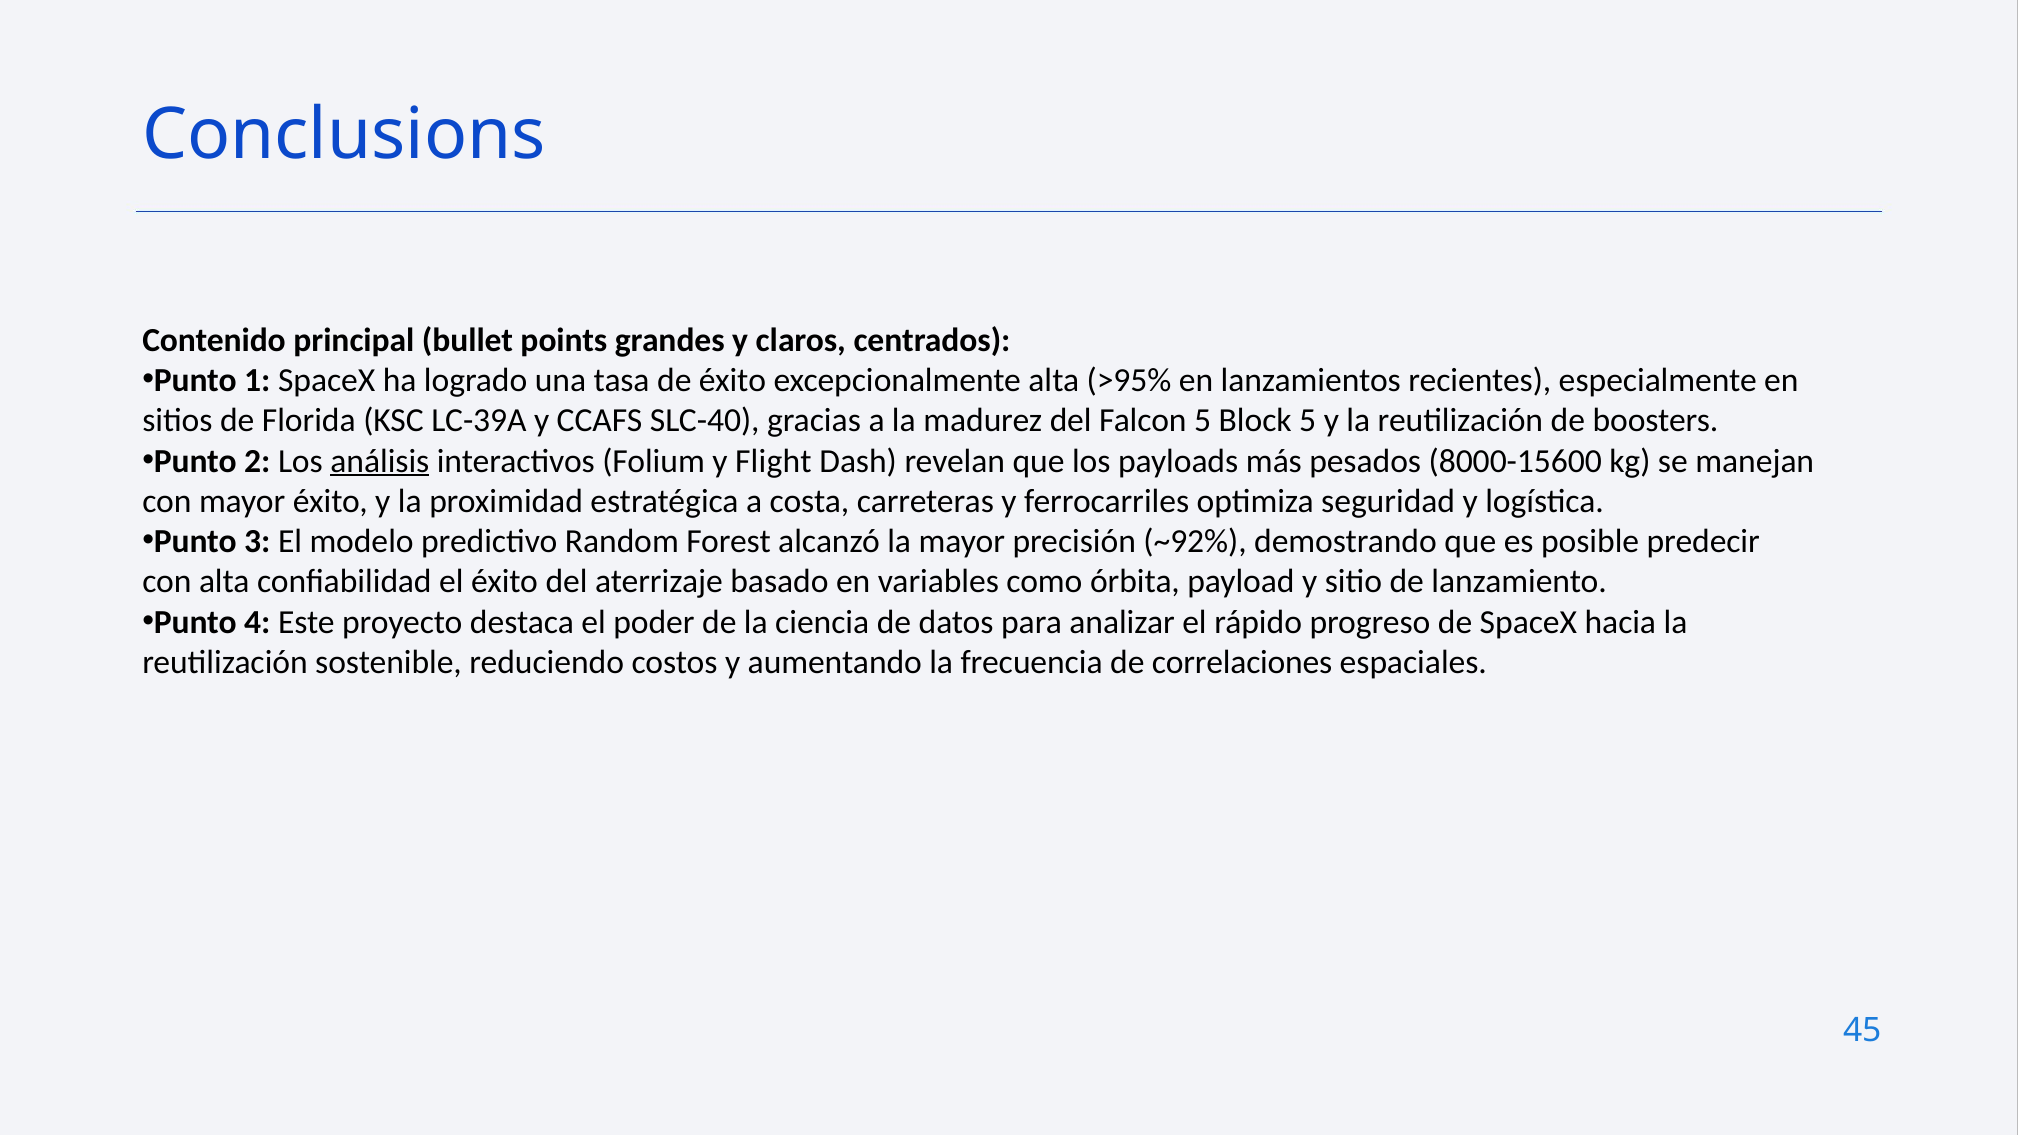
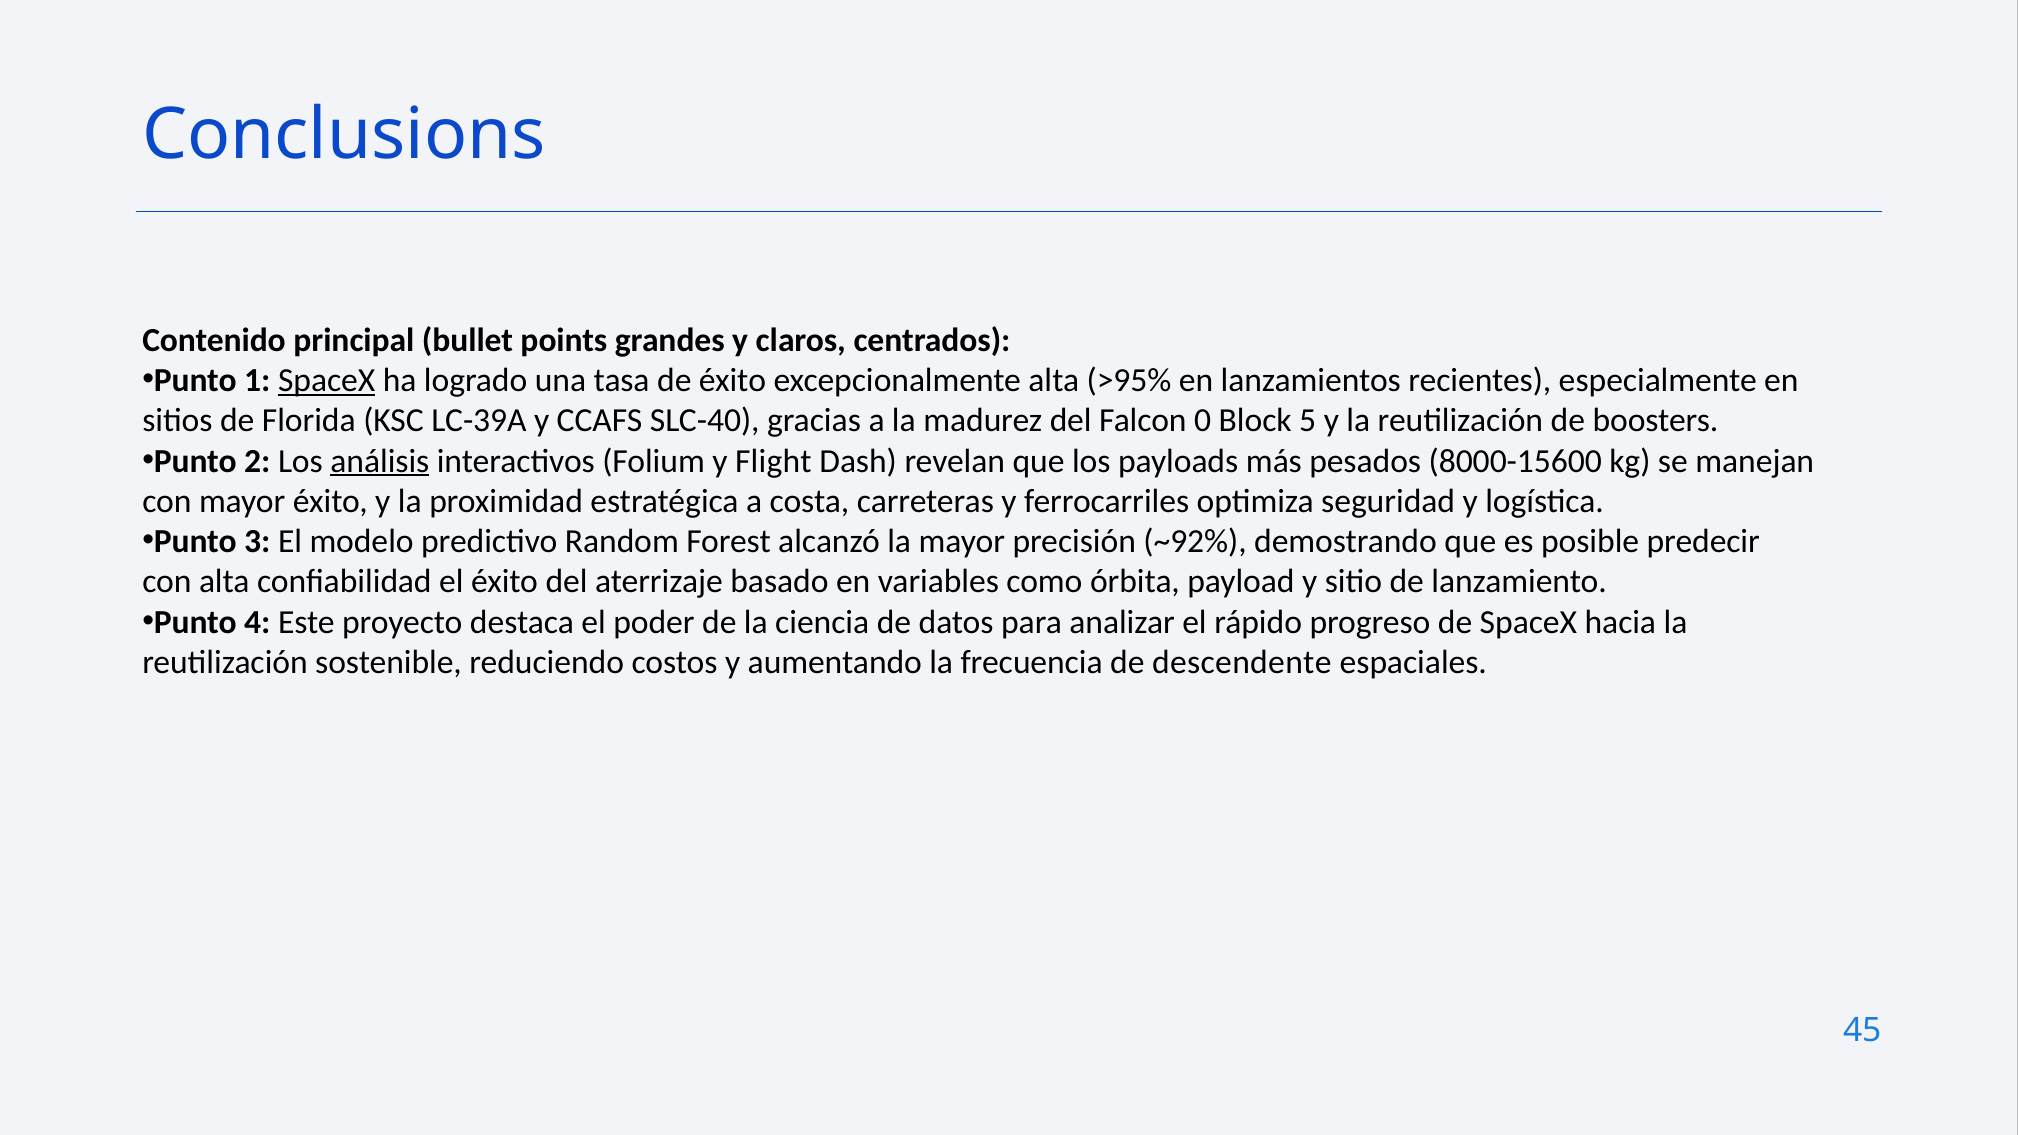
SpaceX at (327, 381) underline: none -> present
Falcon 5: 5 -> 0
correlaciones: correlaciones -> descendente
